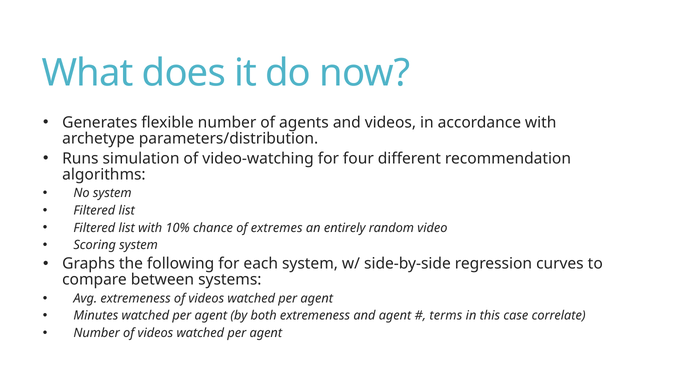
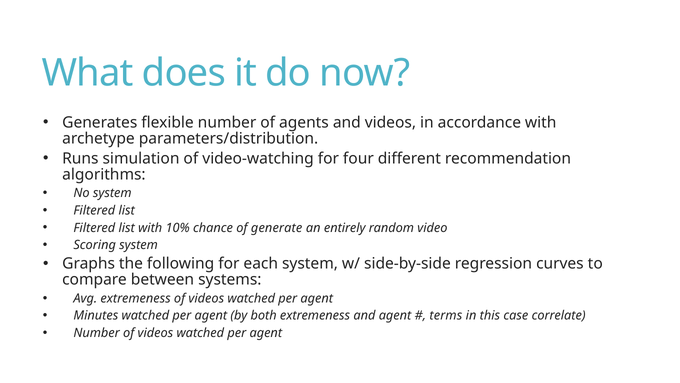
extremes: extremes -> generate
